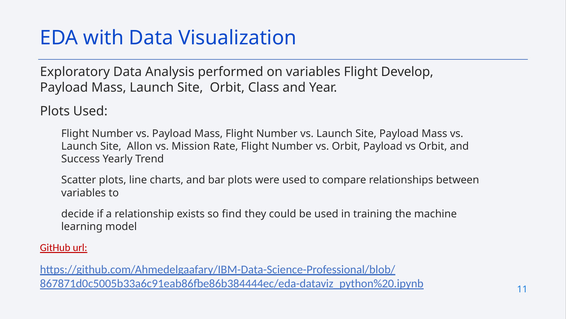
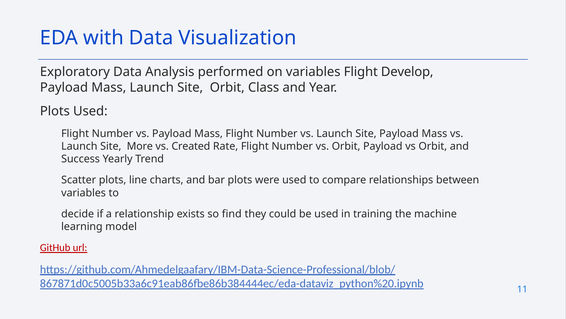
Allon: Allon -> More
Mission: Mission -> Created
